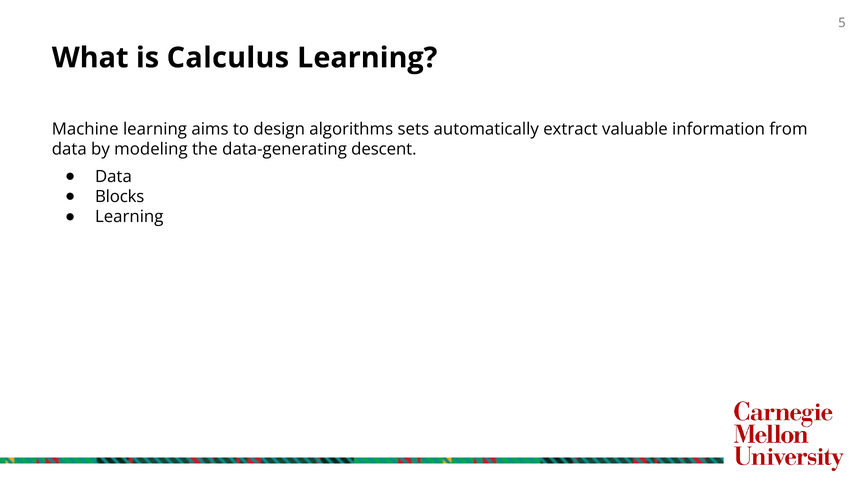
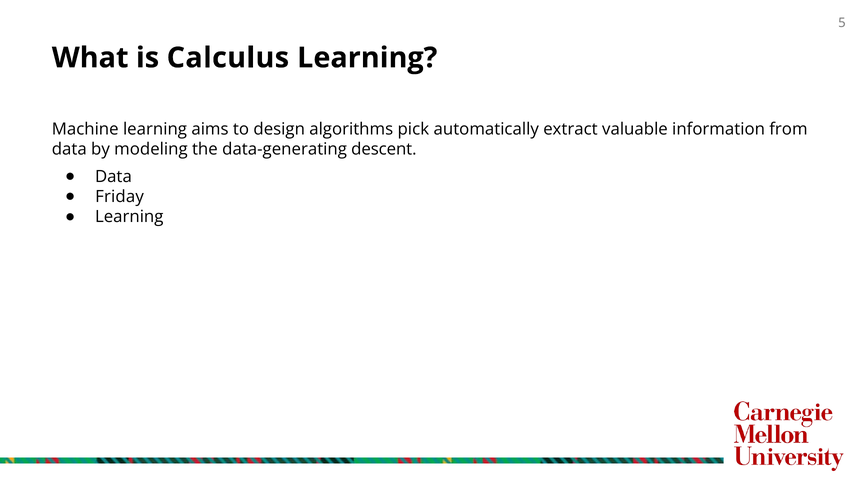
sets: sets -> pick
Blocks: Blocks -> Friday
